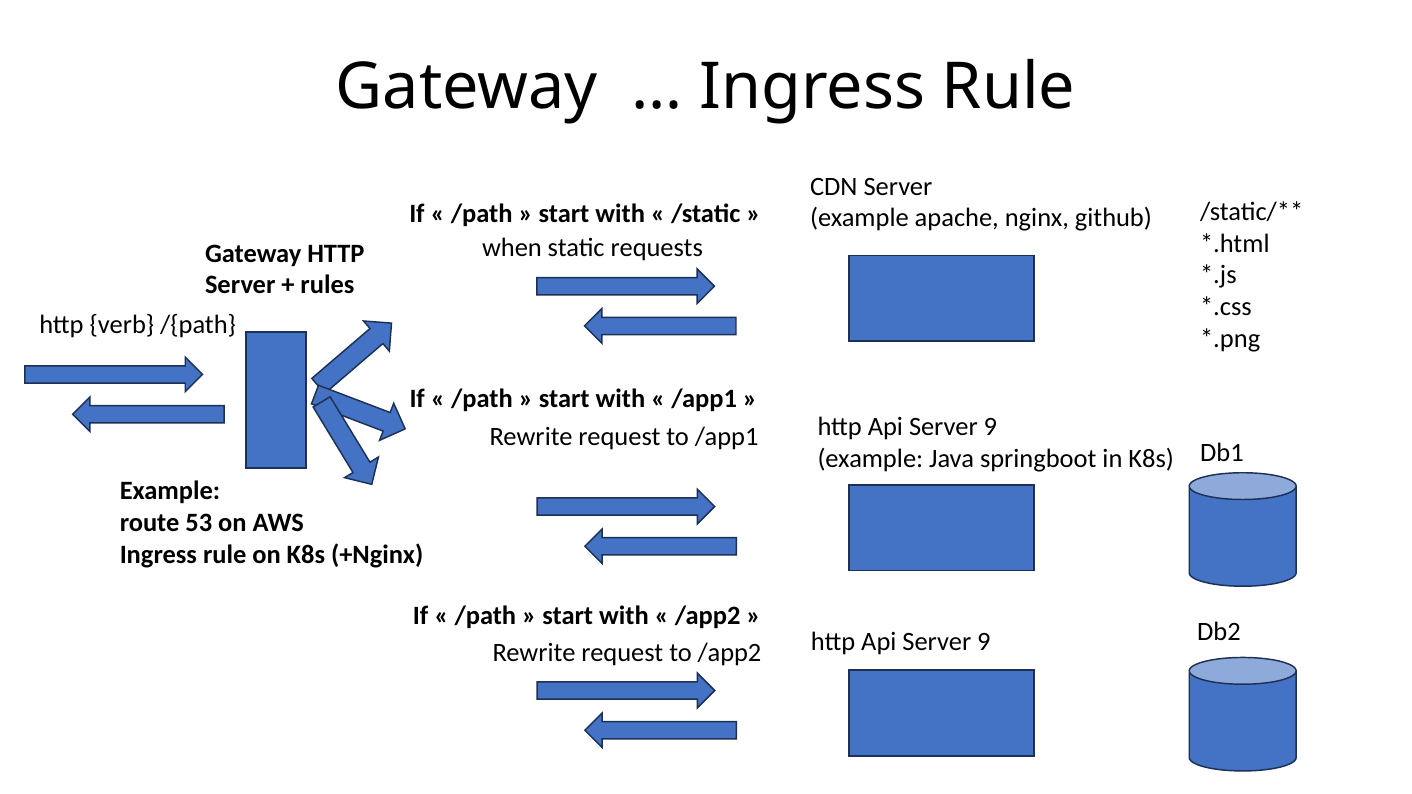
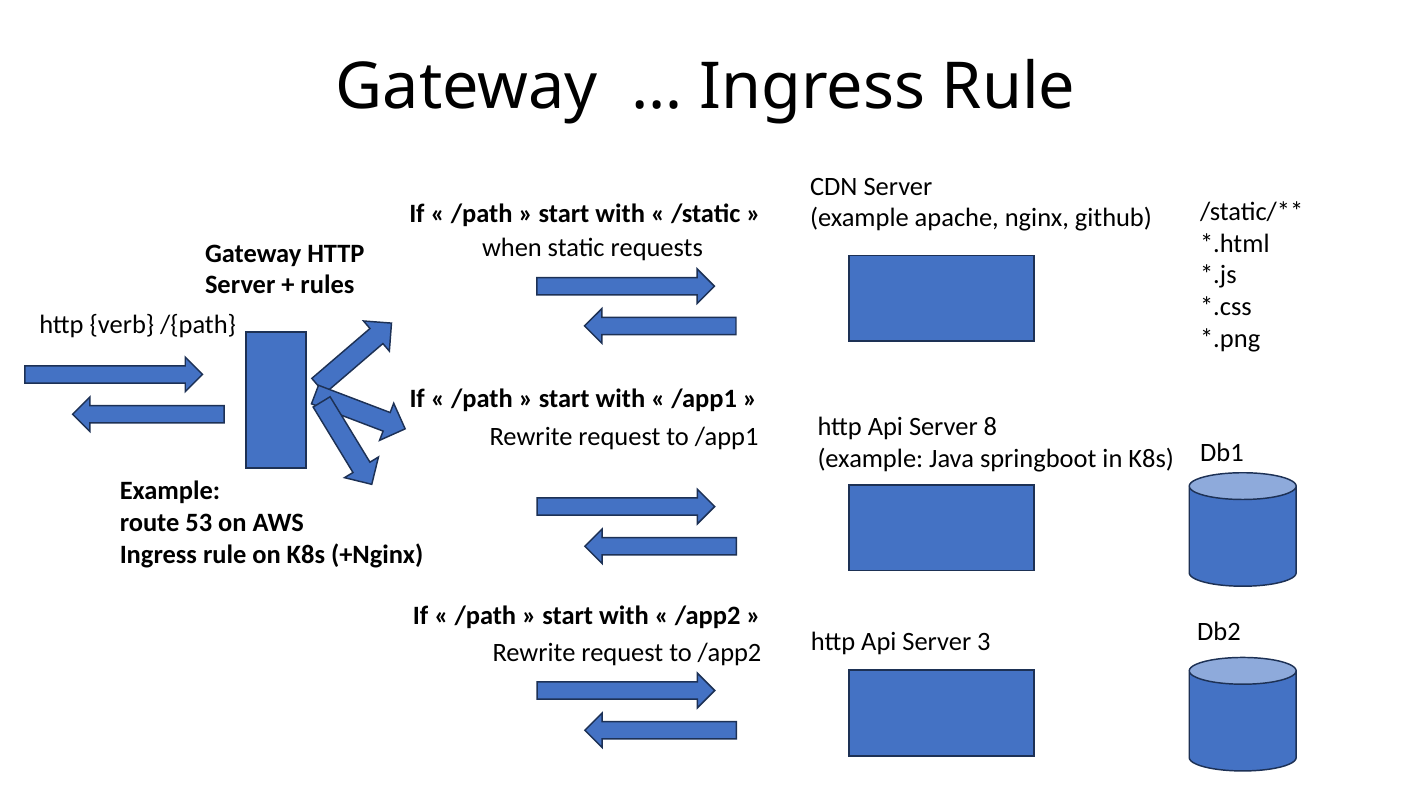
9 at (990, 427): 9 -> 8
9 at (984, 642): 9 -> 3
